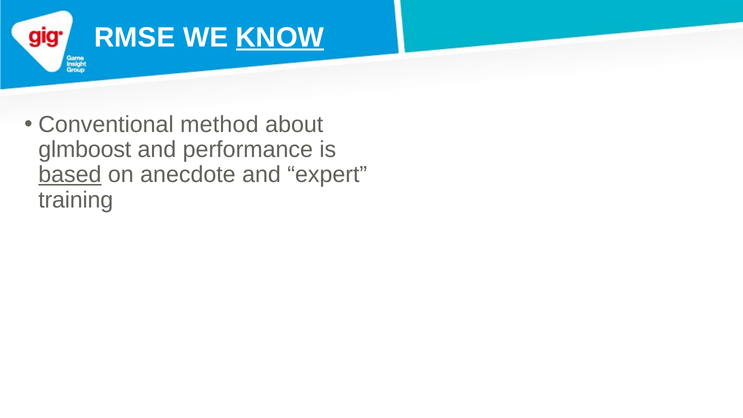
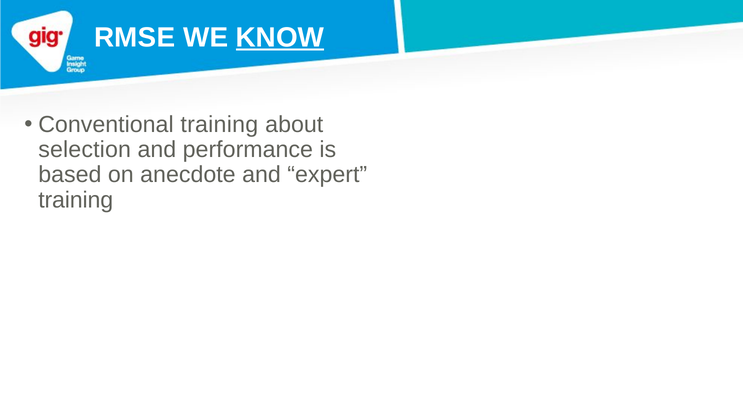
Conventional method: method -> training
glmboost: glmboost -> selection
based underline: present -> none
